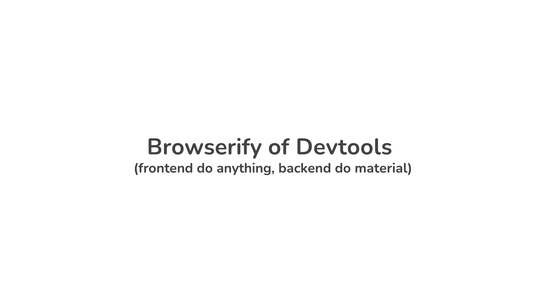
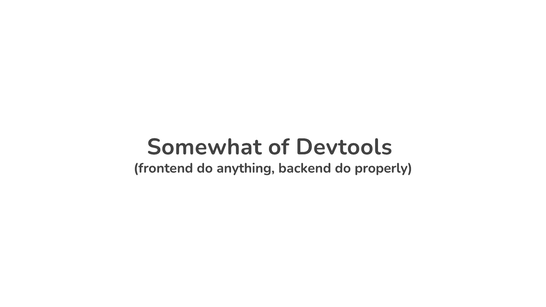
Browserify: Browserify -> Somewhat
material: material -> properly
